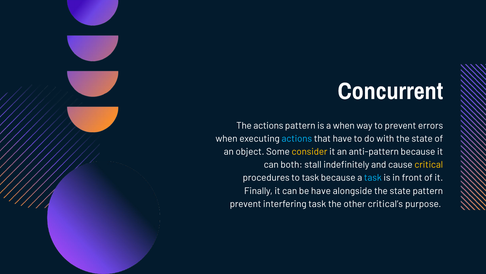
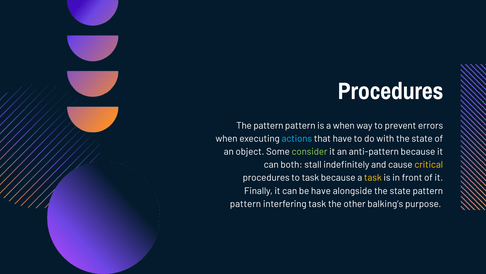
Concurrent at (390, 91): Concurrent -> Procedures
The actions: actions -> pattern
consider colour: yellow -> light green
task at (373, 177) colour: light blue -> yellow
prevent at (246, 204): prevent -> pattern
critical’s: critical’s -> balking’s
